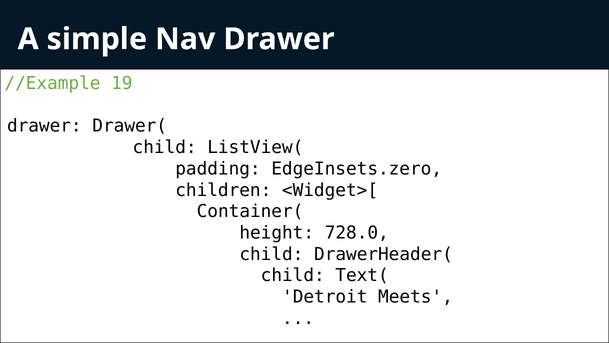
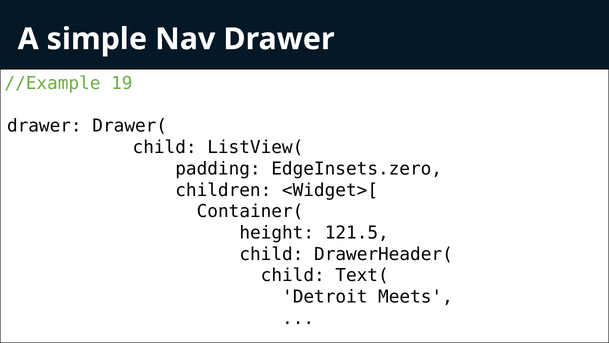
728.0: 728.0 -> 121.5
